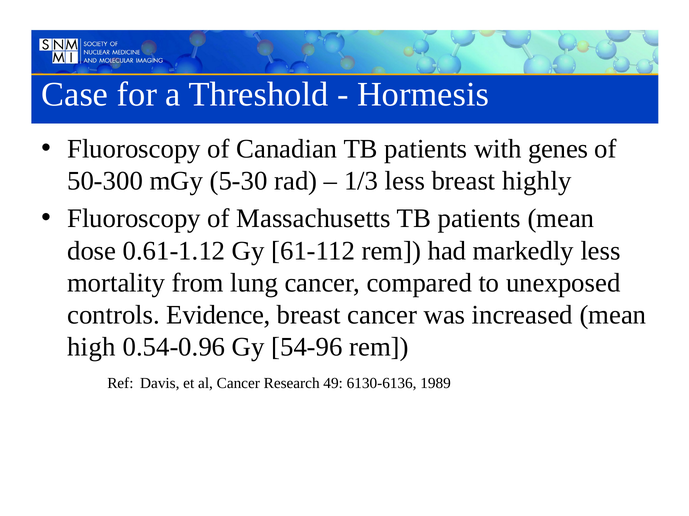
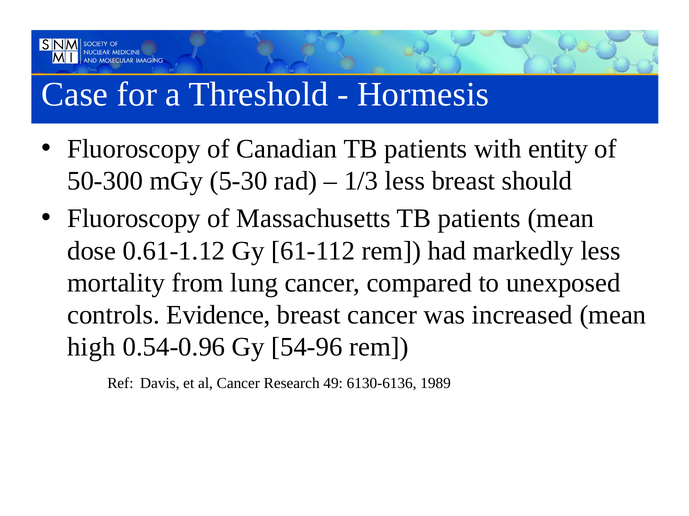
genes: genes -> entity
highly: highly -> should
